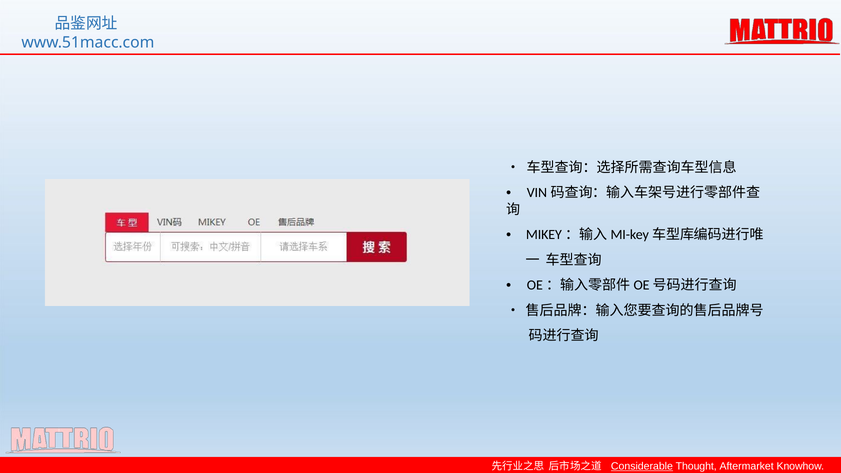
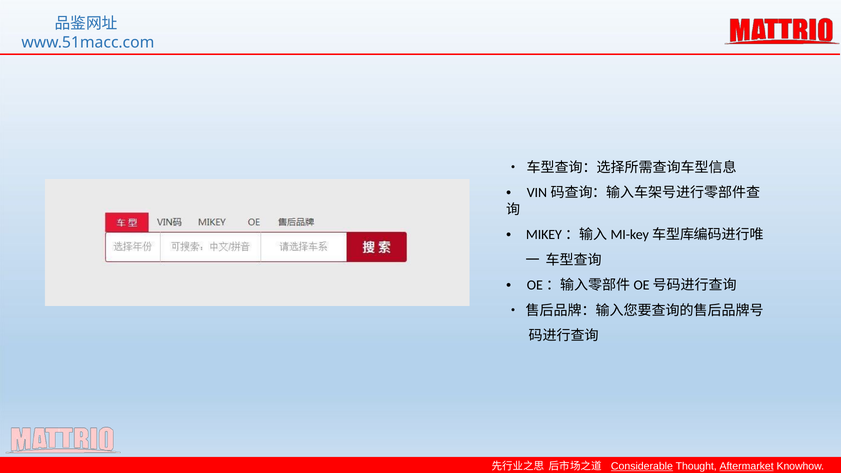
Aftermarket underline: none -> present
